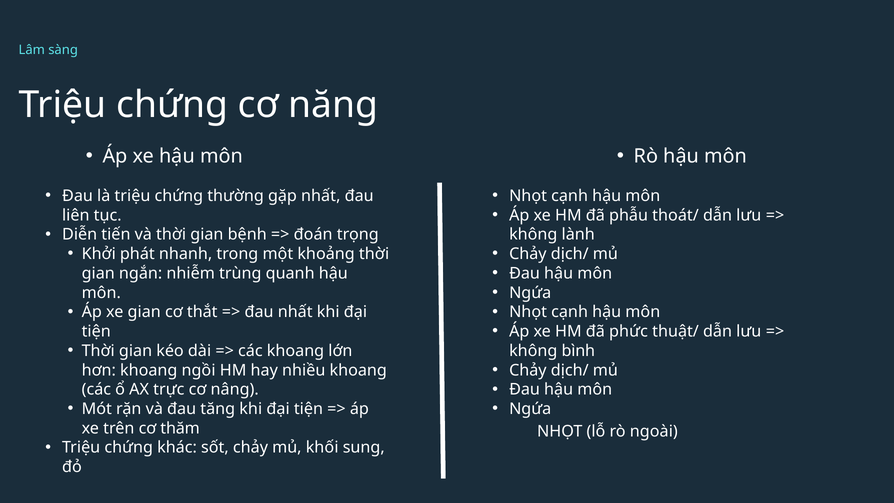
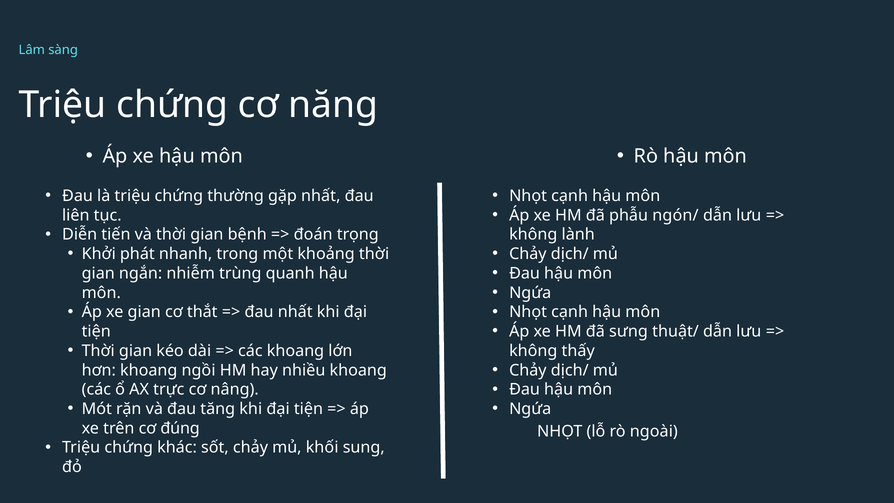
thoát/: thoát/ -> ngón/
phức: phức -> sưng
bình: bình -> thấy
thăm: thăm -> đúng
